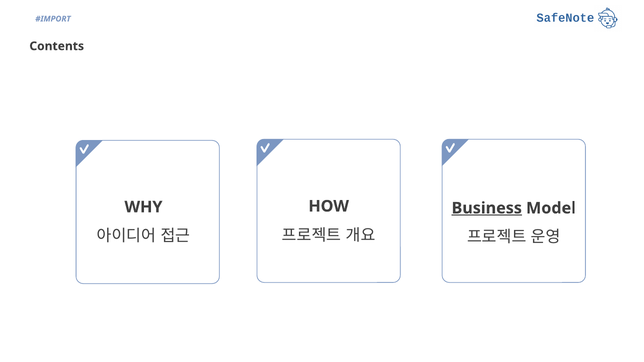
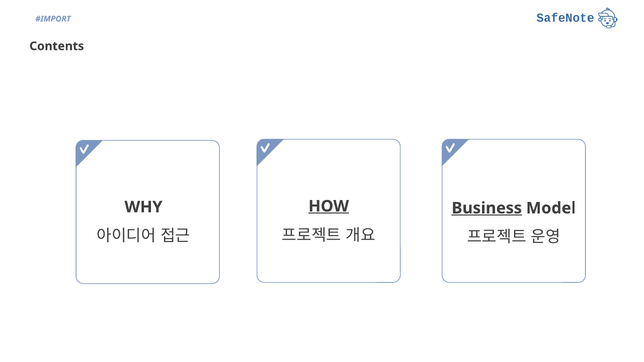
HOW underline: none -> present
